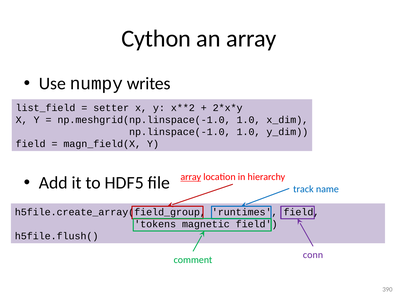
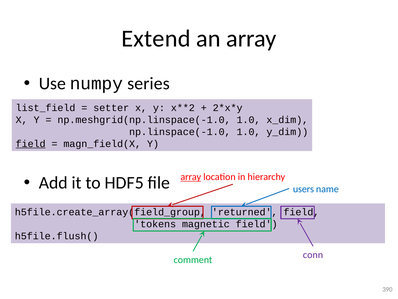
Cython: Cython -> Extend
writes: writes -> series
field at (31, 144) underline: none -> present
track: track -> users
runtimes: runtimes -> returned
